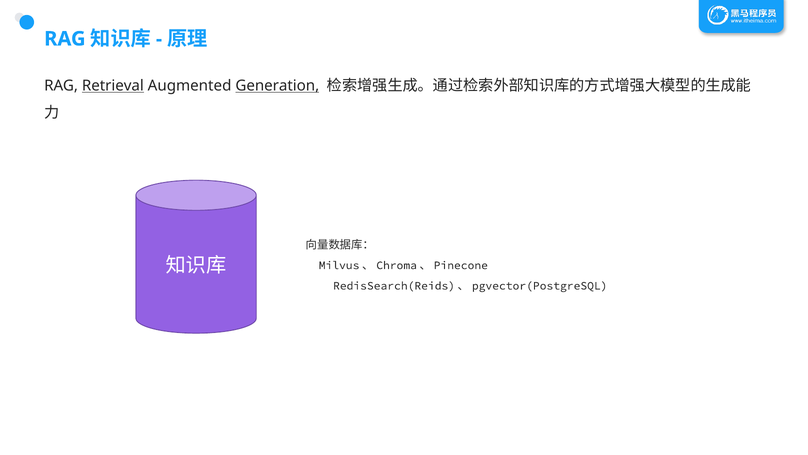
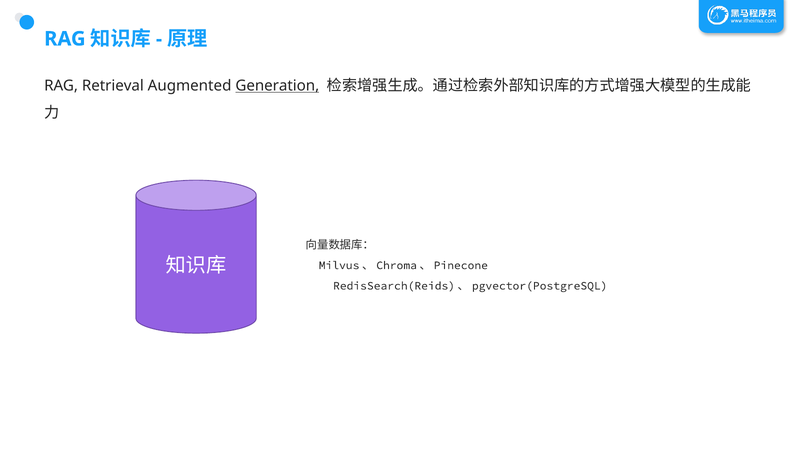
Retrieval underline: present -> none
